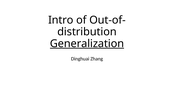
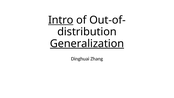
Intro underline: none -> present
